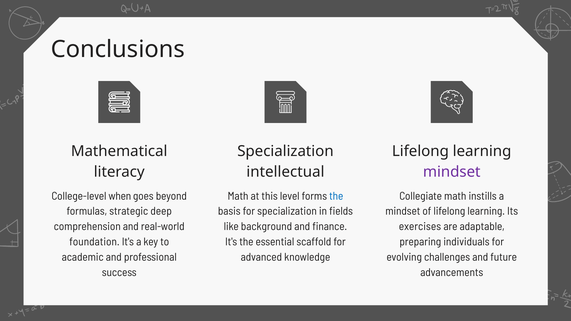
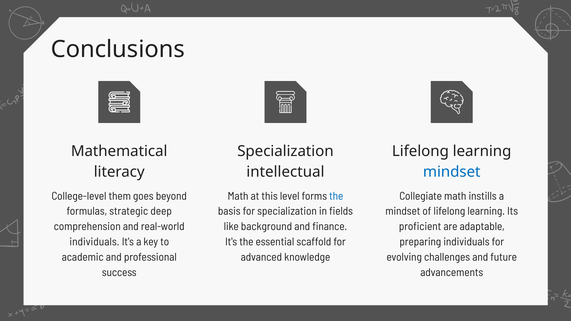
mindset at (452, 172) colour: purple -> blue
when: when -> them
exercises: exercises -> proficient
foundation at (94, 242): foundation -> individuals
